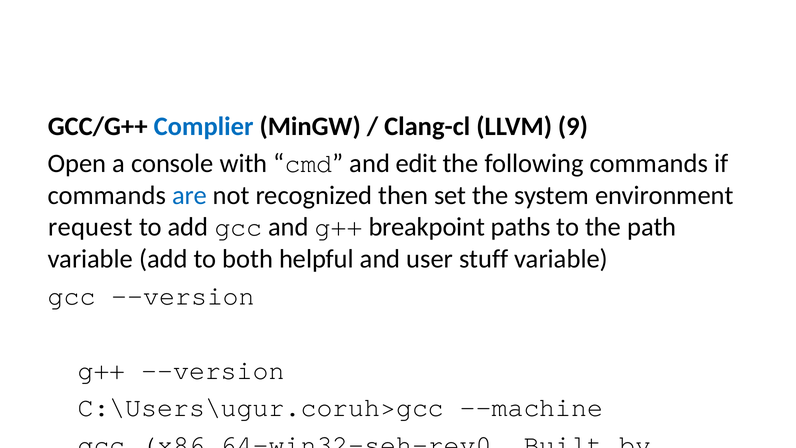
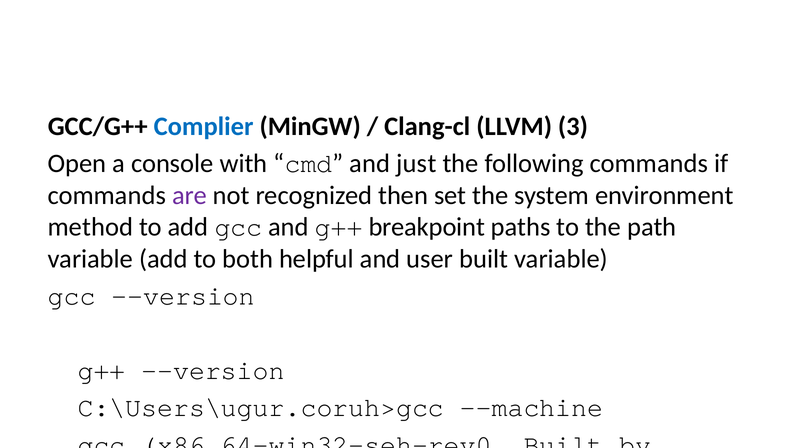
9: 9 -> 3
edit: edit -> just
are colour: blue -> purple
request: request -> method
user stuff: stuff -> built
